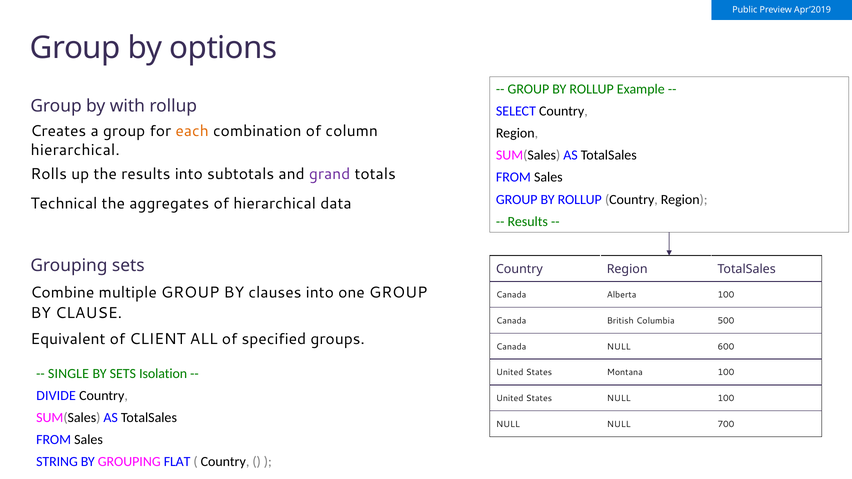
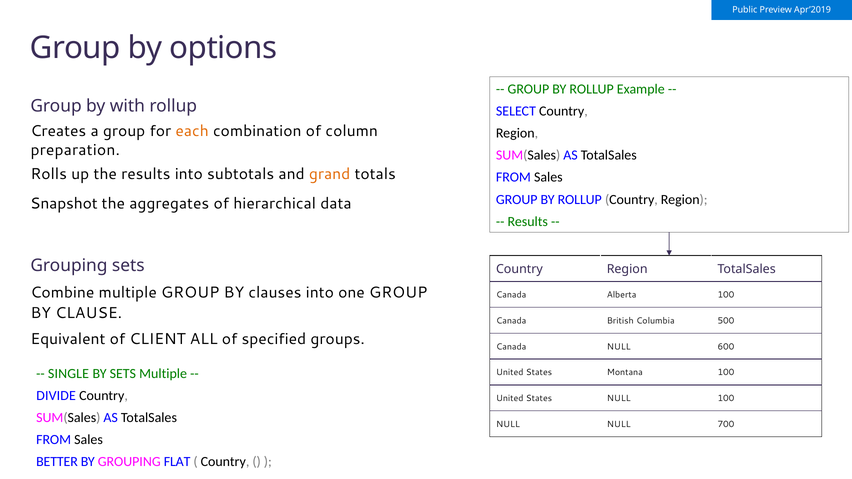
hierarchical at (75, 150): hierarchical -> preparation
grand colour: purple -> orange
Technical: Technical -> Snapshot
SETS Isolation: Isolation -> Multiple
STRING: STRING -> BETTER
